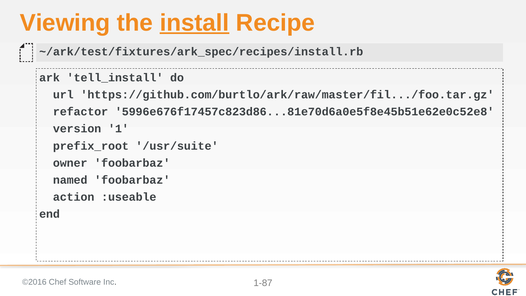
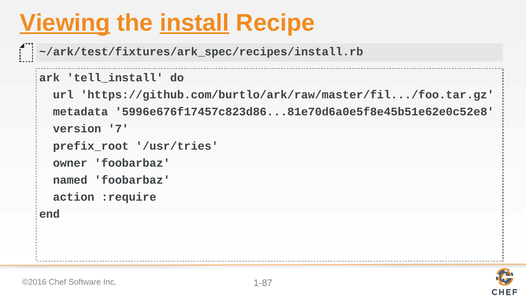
Viewing underline: none -> present
refactor: refactor -> metadata
1: 1 -> 7
/usr/suite: /usr/suite -> /usr/tries
:useable: :useable -> :require
